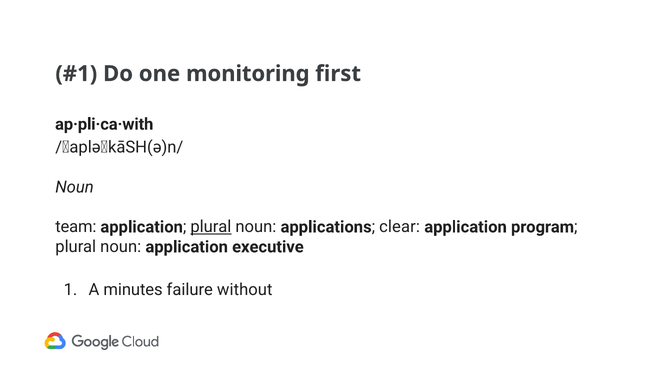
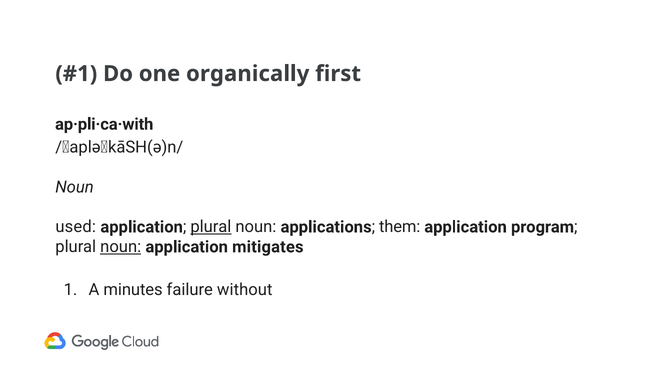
monitoring: monitoring -> organically
team: team -> used
clear: clear -> them
noun at (121, 247) underline: none -> present
executive: executive -> mitigates
